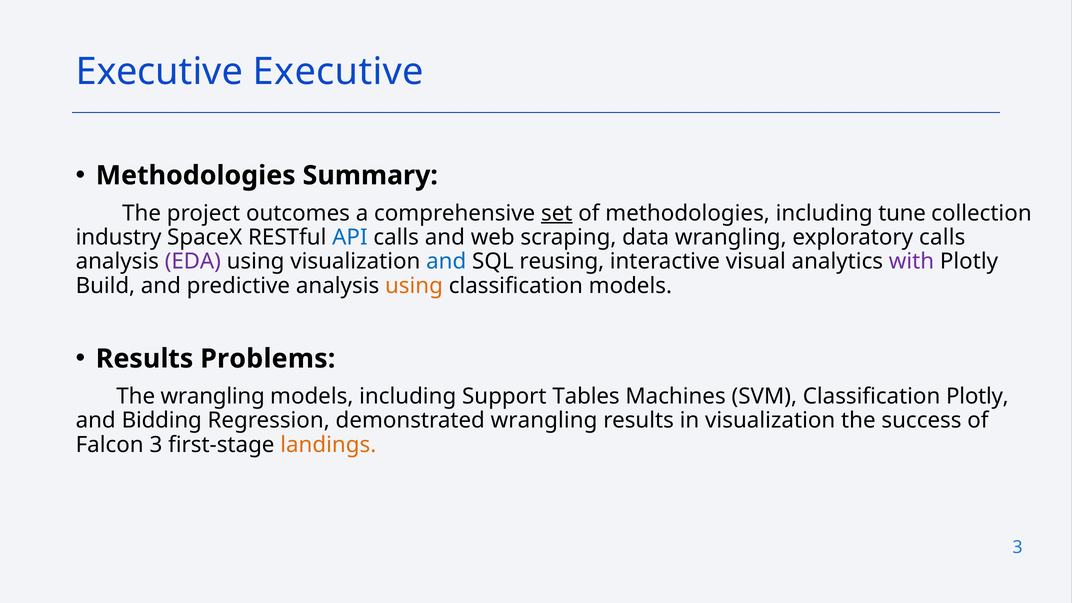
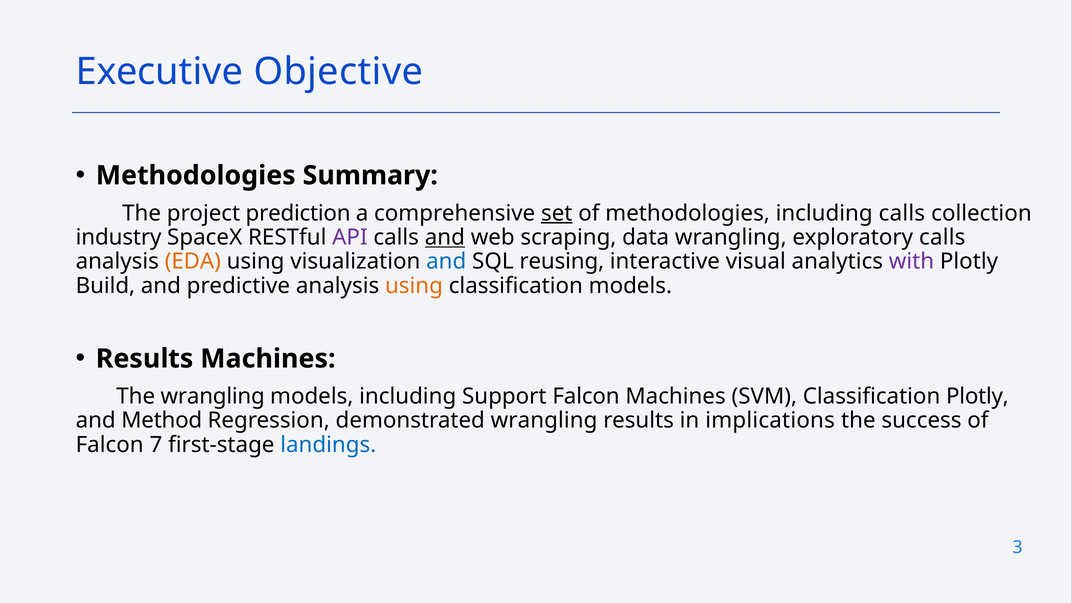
Executive Executive: Executive -> Objective
outcomes: outcomes -> prediction
including tune: tune -> calls
API colour: blue -> purple
and at (445, 237) underline: none -> present
EDA colour: purple -> orange
Results Problems: Problems -> Machines
Support Tables: Tables -> Falcon
Bidding: Bidding -> Method
in visualization: visualization -> implications
Falcon 3: 3 -> 7
landings colour: orange -> blue
